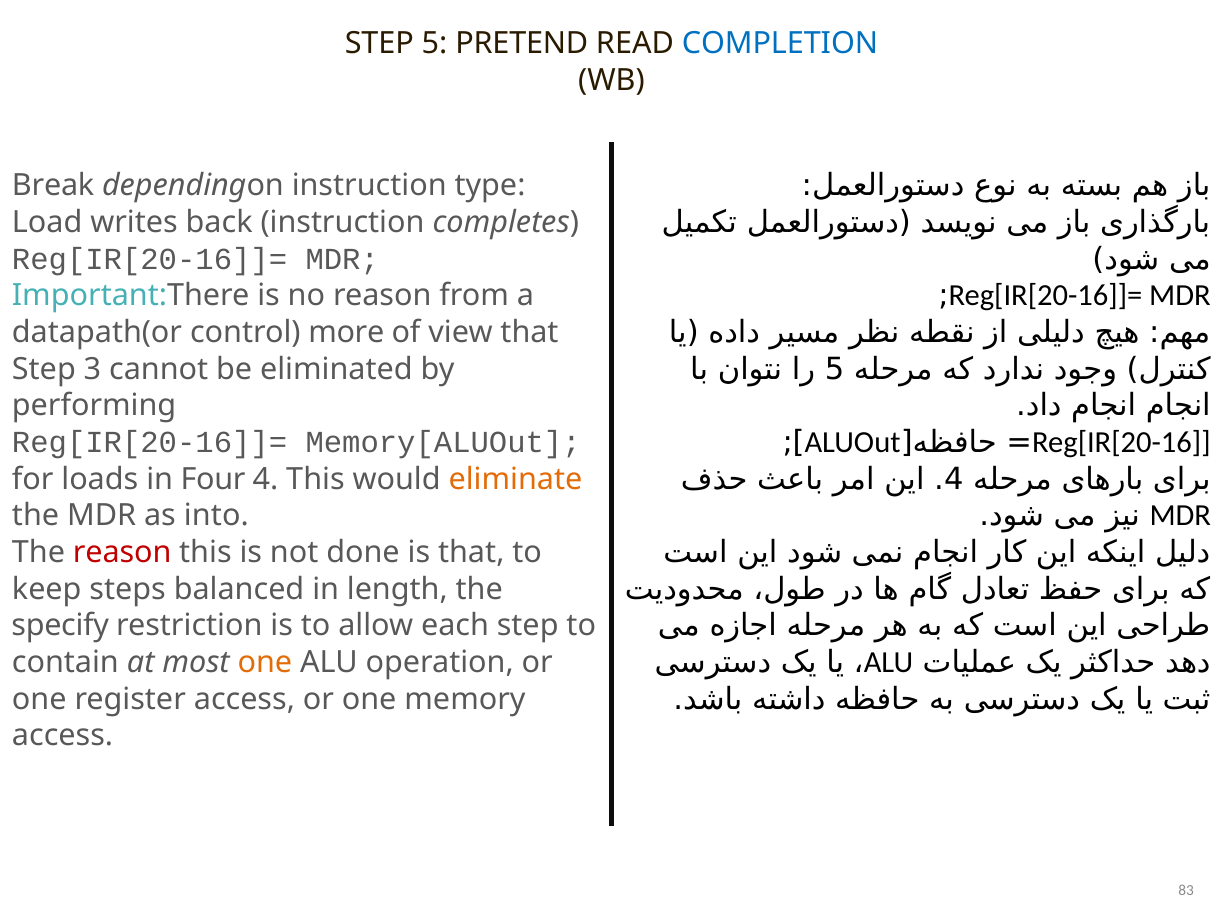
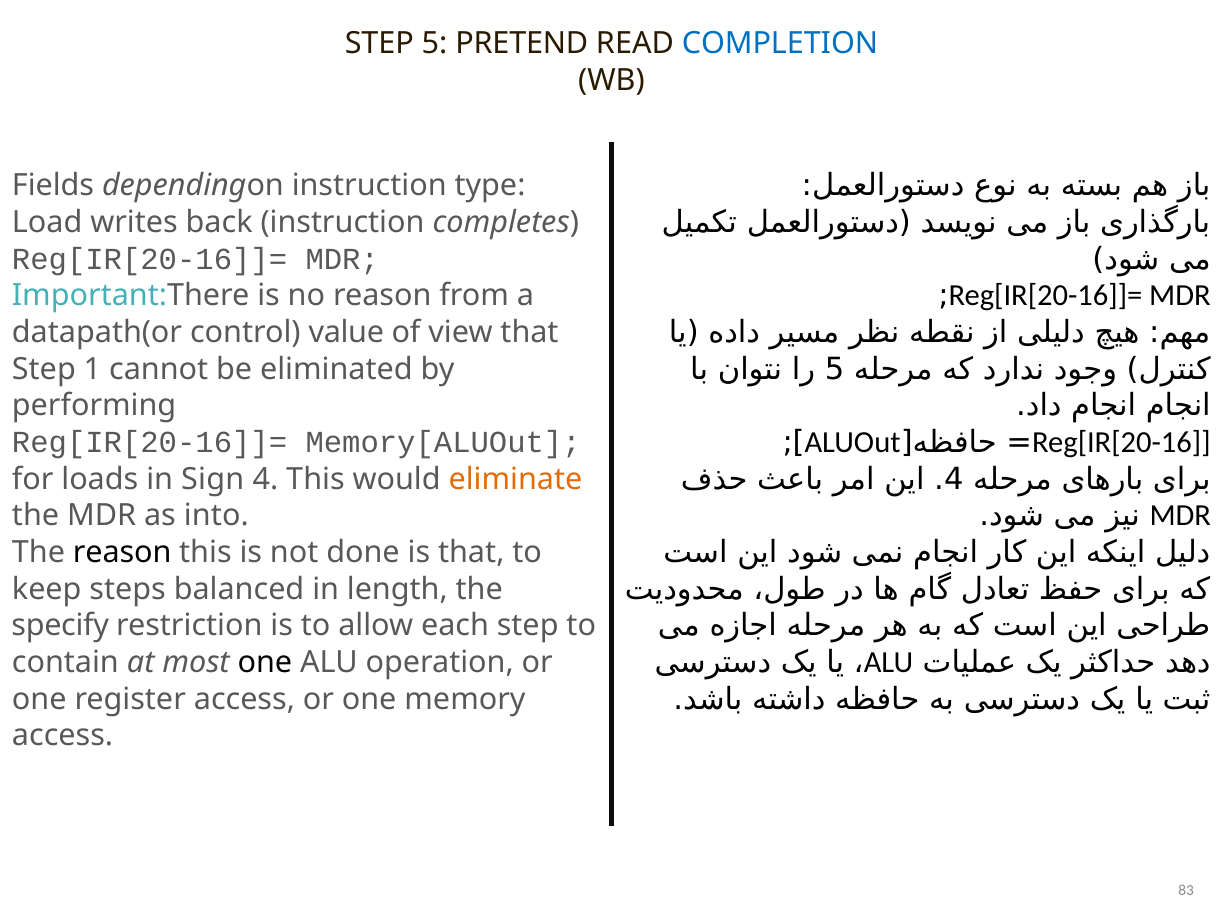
Break: Break -> Fields
more: more -> value
3: 3 -> 1
Four: Four -> Sign
reason at (122, 553) colour: red -> black
one at (265, 663) colour: orange -> black
